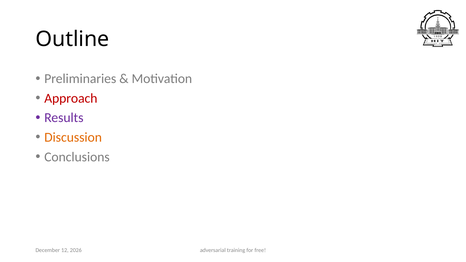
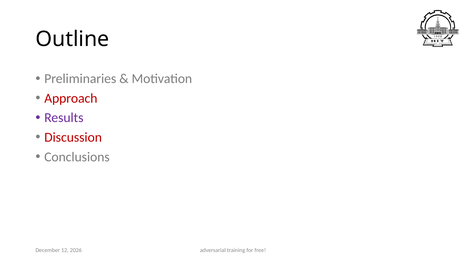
Discussion colour: orange -> red
